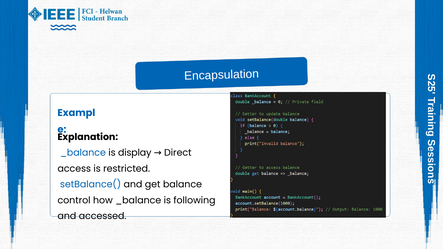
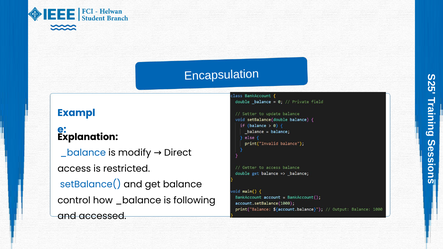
display: display -> modify
